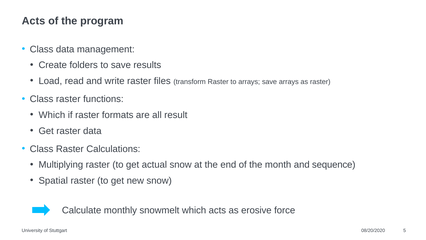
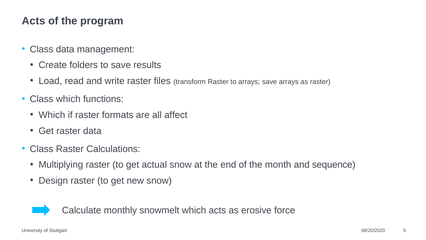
raster at (68, 99): raster -> which
result: result -> affect
Spatial: Spatial -> Design
